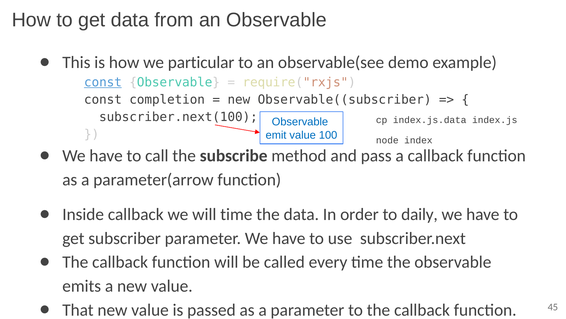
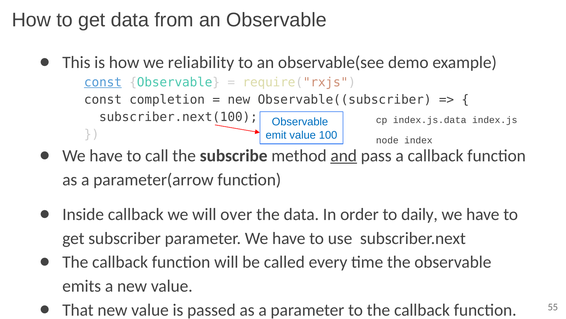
particular: particular -> reliability
and underline: none -> present
will time: time -> over
45: 45 -> 55
